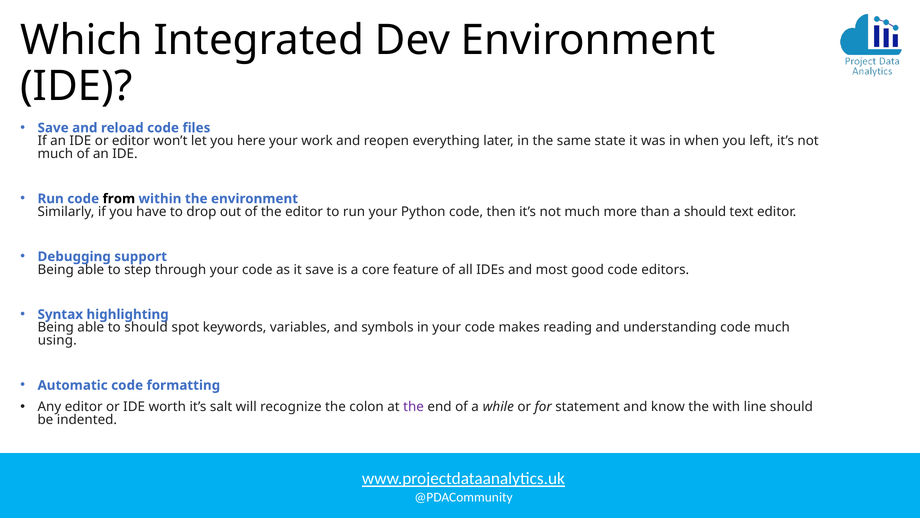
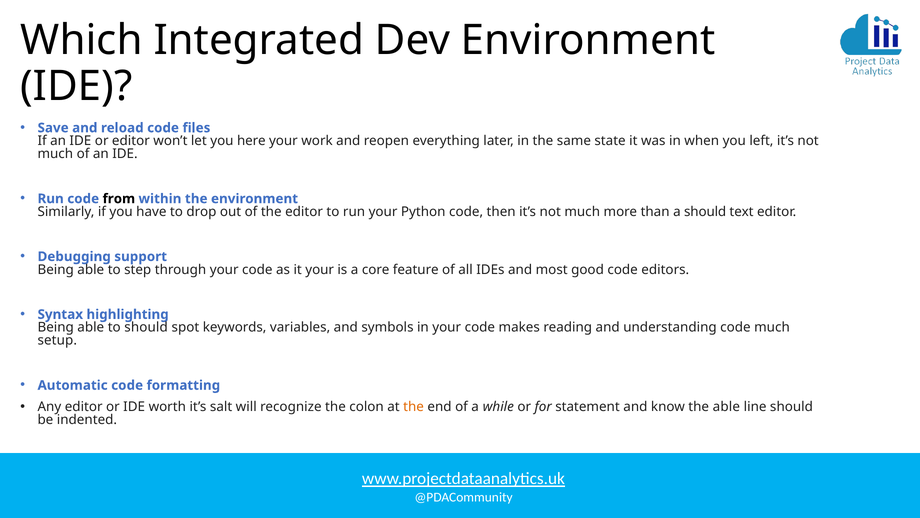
it save: save -> your
using: using -> setup
the at (414, 407) colour: purple -> orange
the with: with -> able
